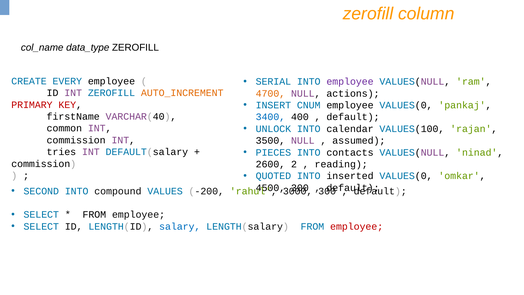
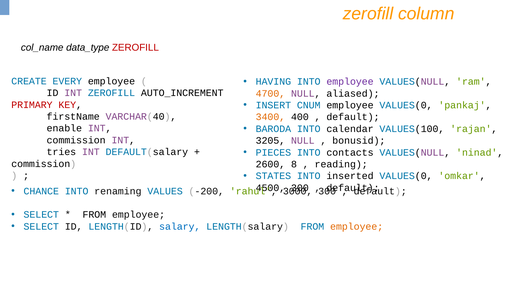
ZEROFILL at (135, 48) colour: black -> red
SERIAL: SERIAL -> HAVING
AUTO_INCREMENT colour: orange -> black
actions: actions -> aliased
3400 colour: blue -> orange
UNLOCK: UNLOCK -> BARODA
common: common -> enable
3500: 3500 -> 3205
assumed: assumed -> bonusid
2: 2 -> 8
QUOTED: QUOTED -> STATES
SECOND: SECOND -> CHANCE
compound: compound -> renaming
employee at (357, 226) colour: red -> orange
